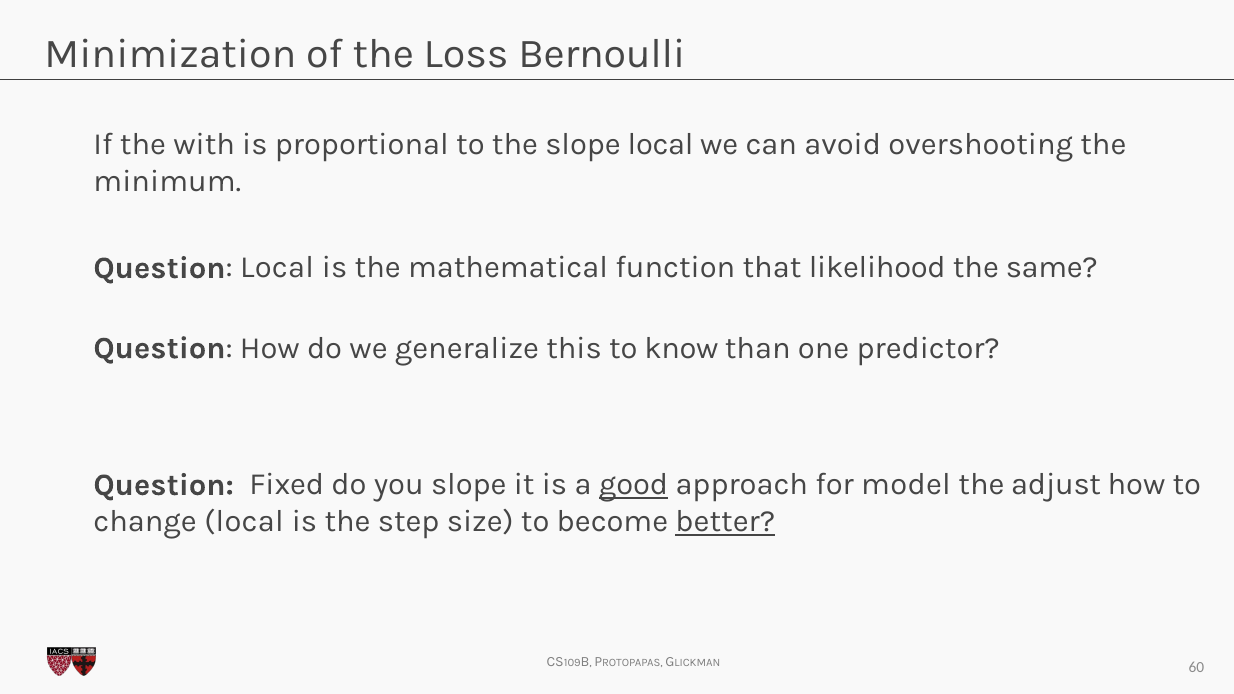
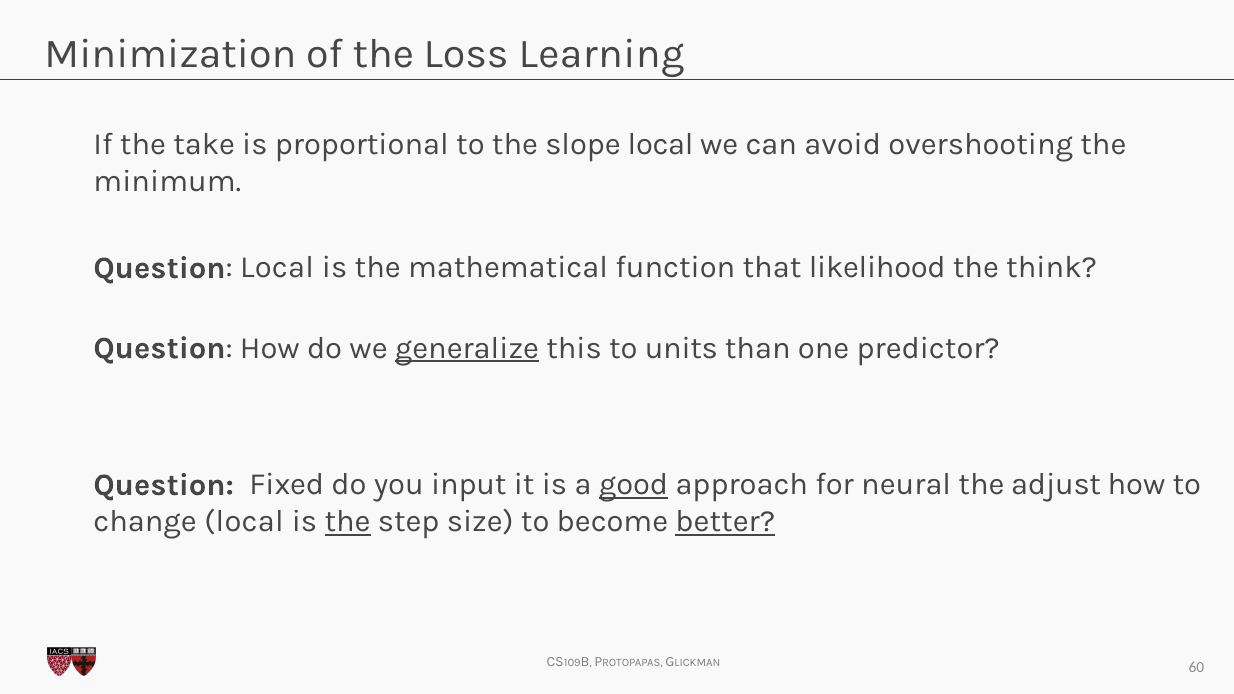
Bernoulli: Bernoulli -> Learning
with: with -> take
same: same -> think
generalize underline: none -> present
know: know -> units
you slope: slope -> input
model: model -> neural
the at (348, 522) underline: none -> present
